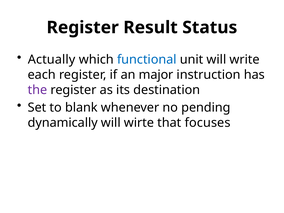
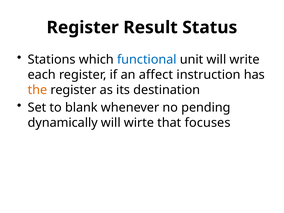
Actually: Actually -> Stations
major: major -> affect
the colour: purple -> orange
